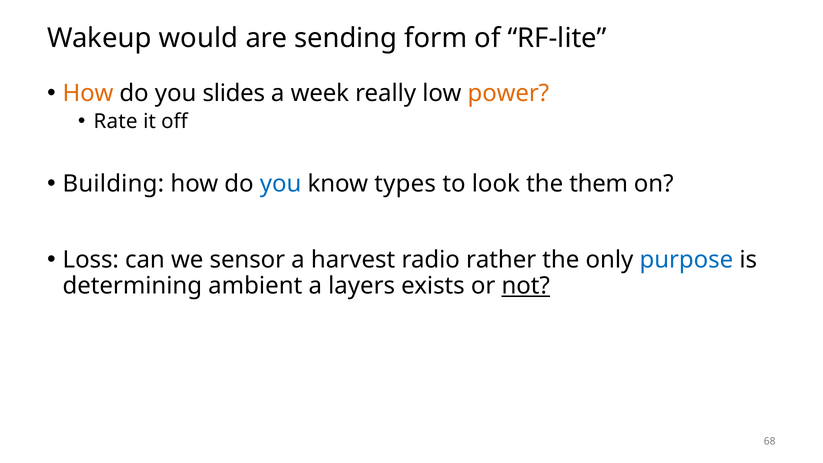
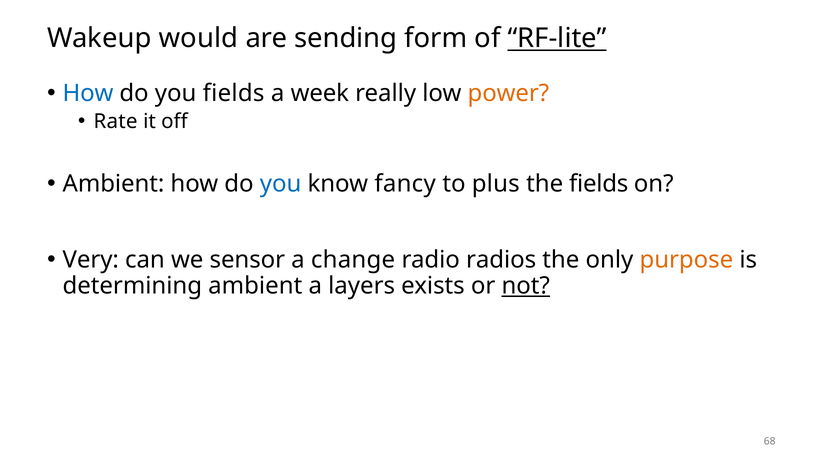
RF-lite underline: none -> present
How at (88, 93) colour: orange -> blue
you slides: slides -> fields
Building at (113, 184): Building -> Ambient
types: types -> fancy
look: look -> plus
the them: them -> fields
Loss: Loss -> Very
harvest: harvest -> change
rather: rather -> radios
purpose colour: blue -> orange
